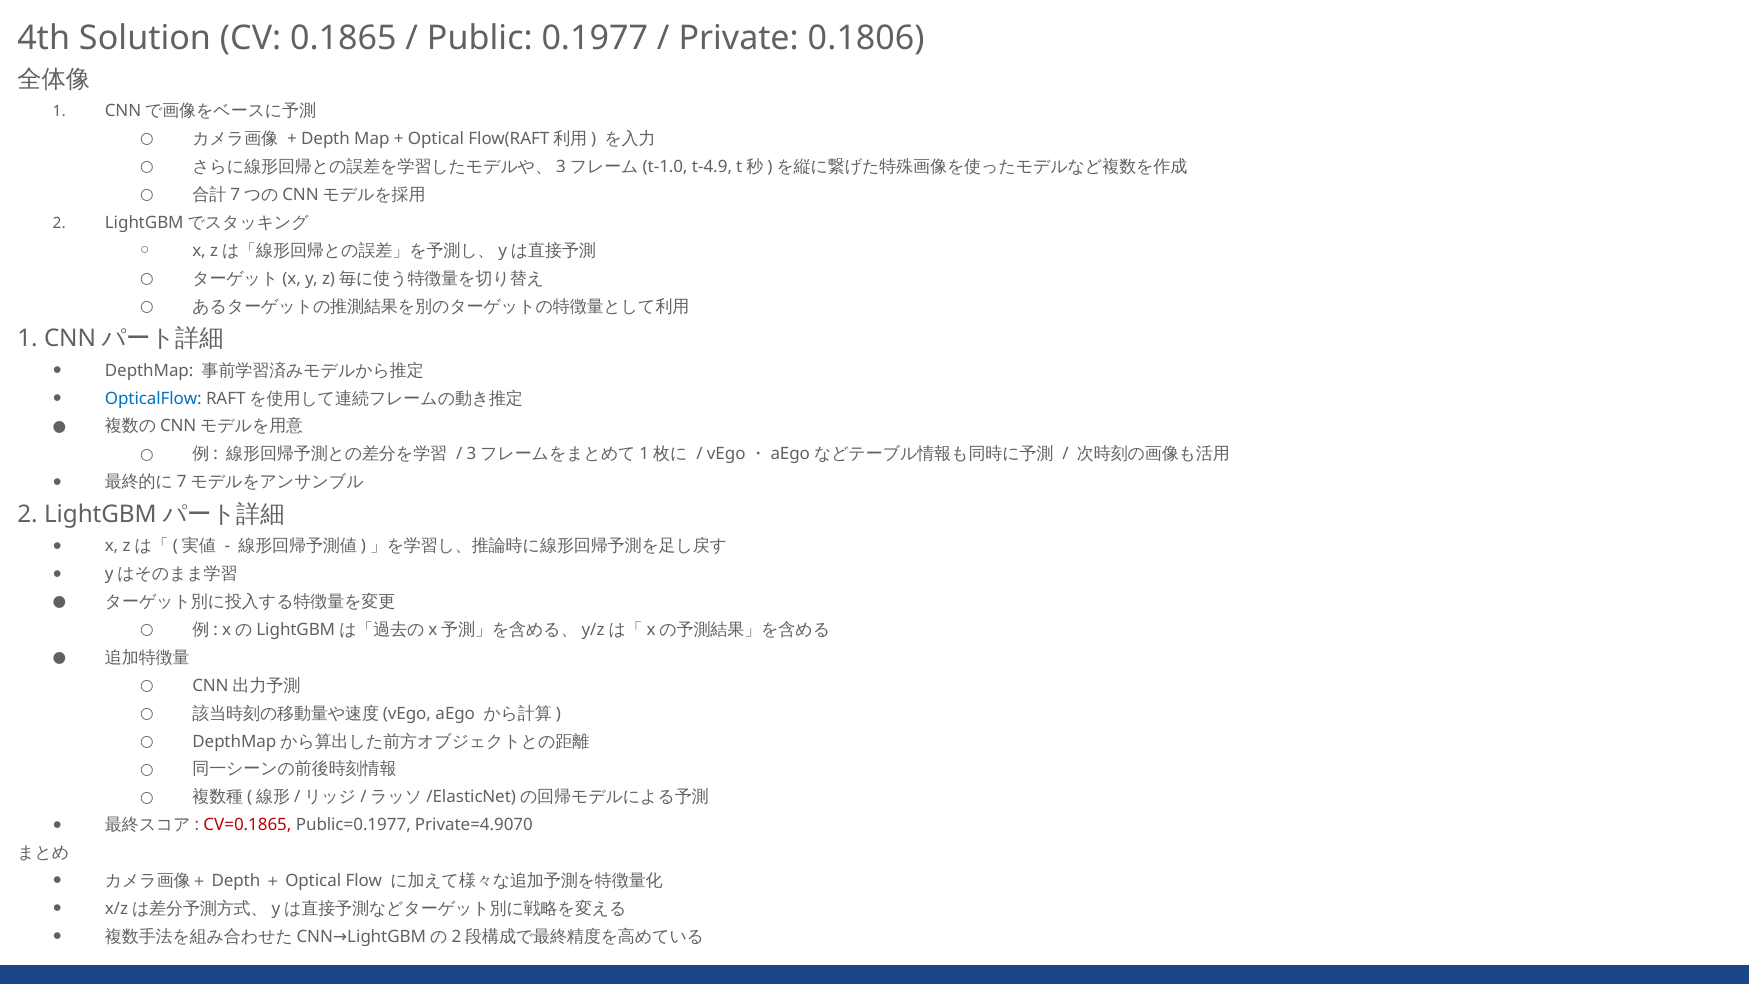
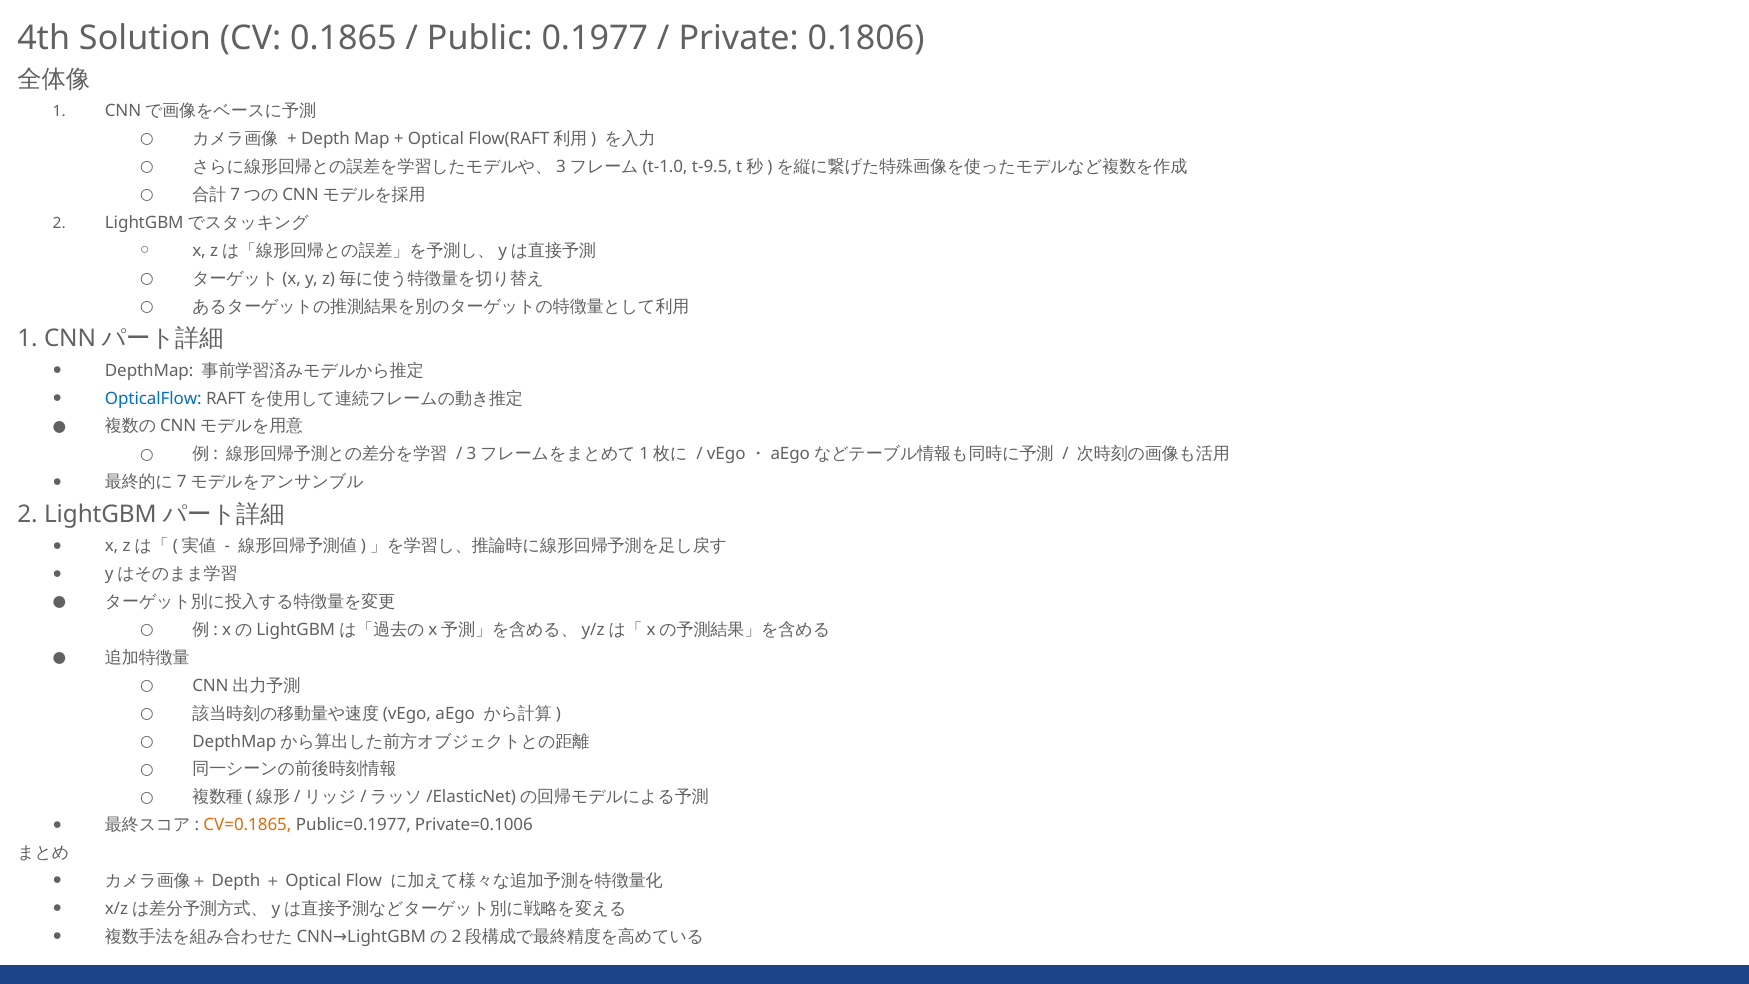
t-4.9: t-4.9 -> t-9.5
CV=0.1865 colour: red -> orange
Private=4.9070: Private=4.9070 -> Private=0.1006
